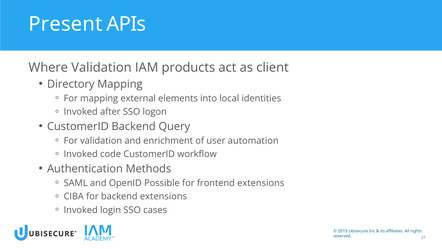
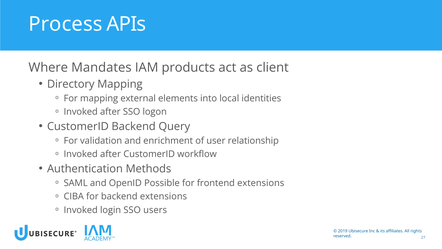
Present: Present -> Process
Where Validation: Validation -> Mandates
automation: automation -> relationship
code at (111, 154): code -> after
cases: cases -> users
